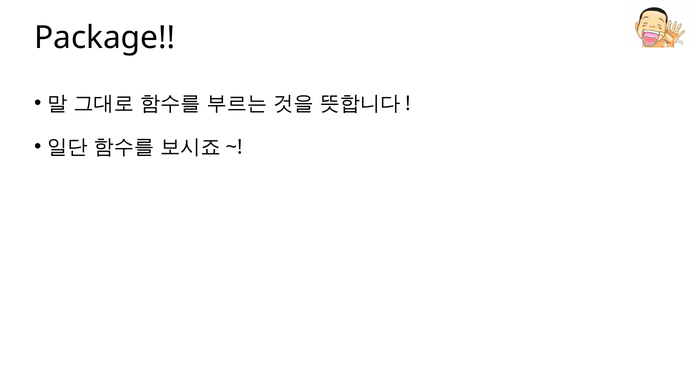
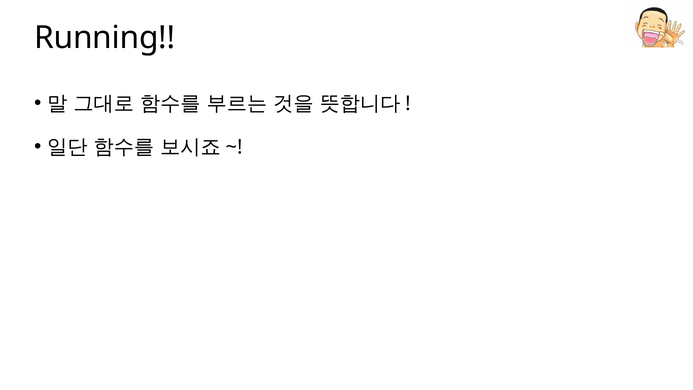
Package: Package -> Running
